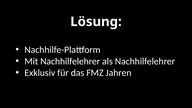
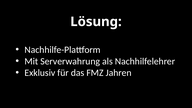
Mit Nachhilfelehrer: Nachhilfelehrer -> Serverwahrung
